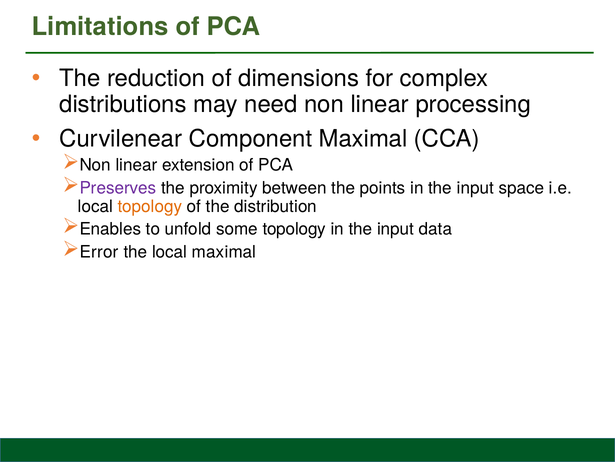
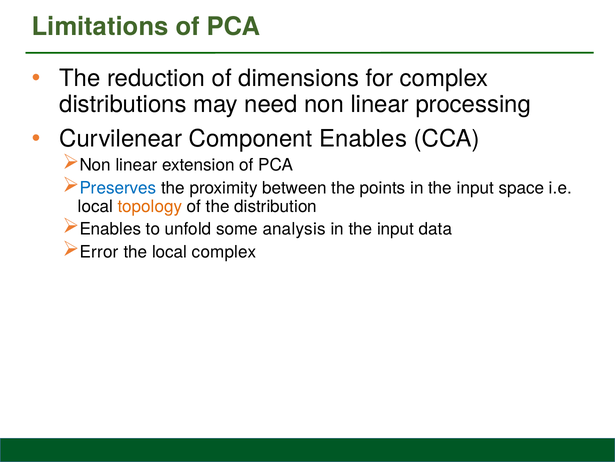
Component Maximal: Maximal -> Enables
Preserves colour: purple -> blue
some topology: topology -> analysis
local maximal: maximal -> complex
